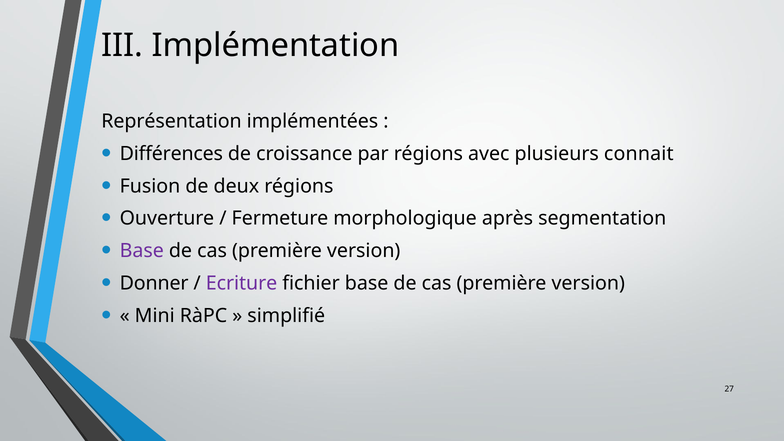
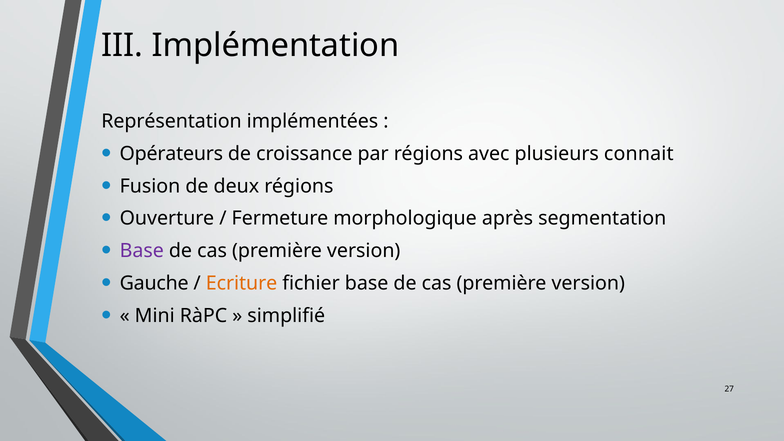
Différences: Différences -> Opérateurs
Donner: Donner -> Gauche
Ecriture colour: purple -> orange
